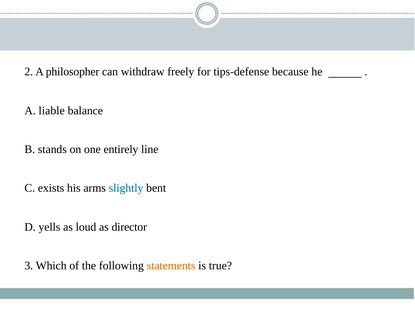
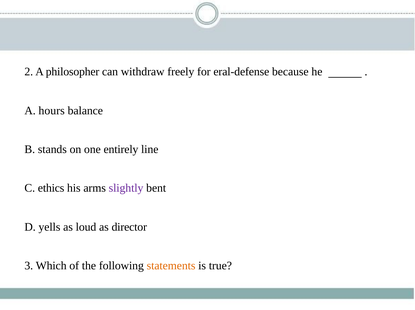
tips-defense: tips-defense -> eral-defense
liable: liable -> hours
exists: exists -> ethics
slightly colour: blue -> purple
